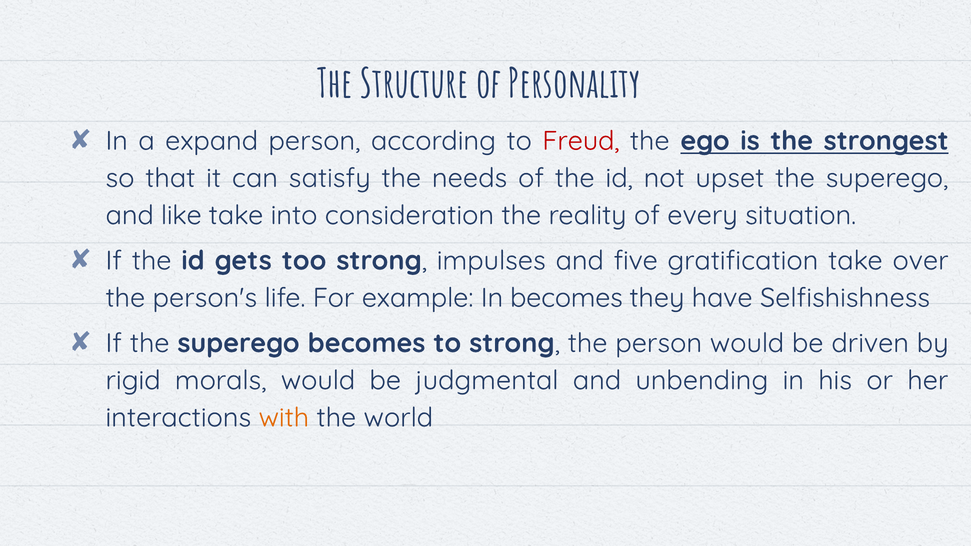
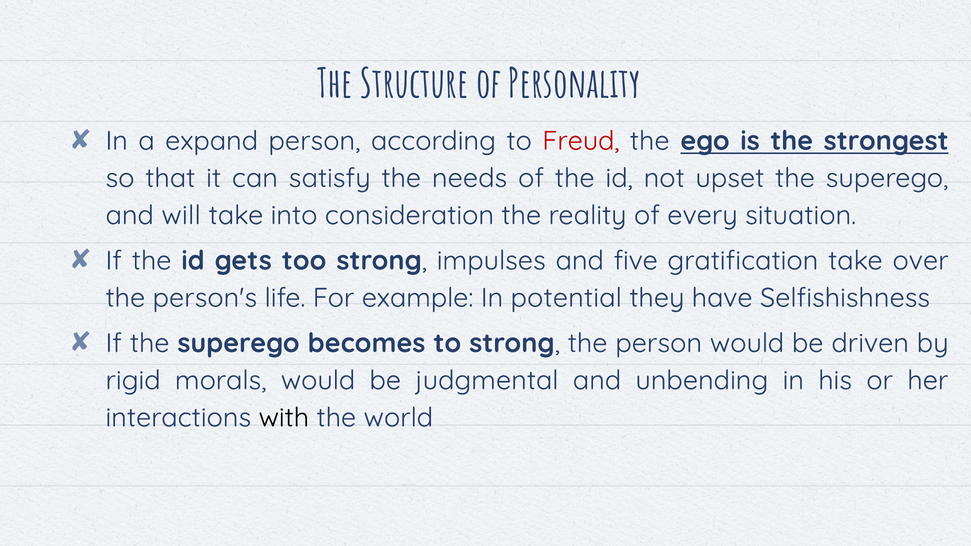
like: like -> will
In becomes: becomes -> potential
with colour: orange -> black
